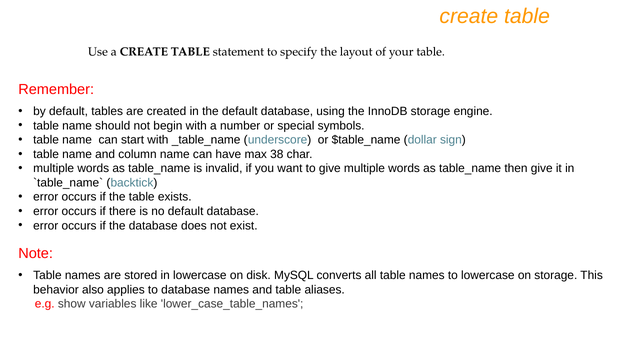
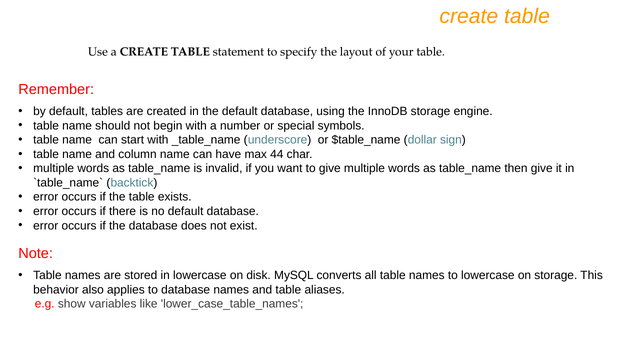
38: 38 -> 44
